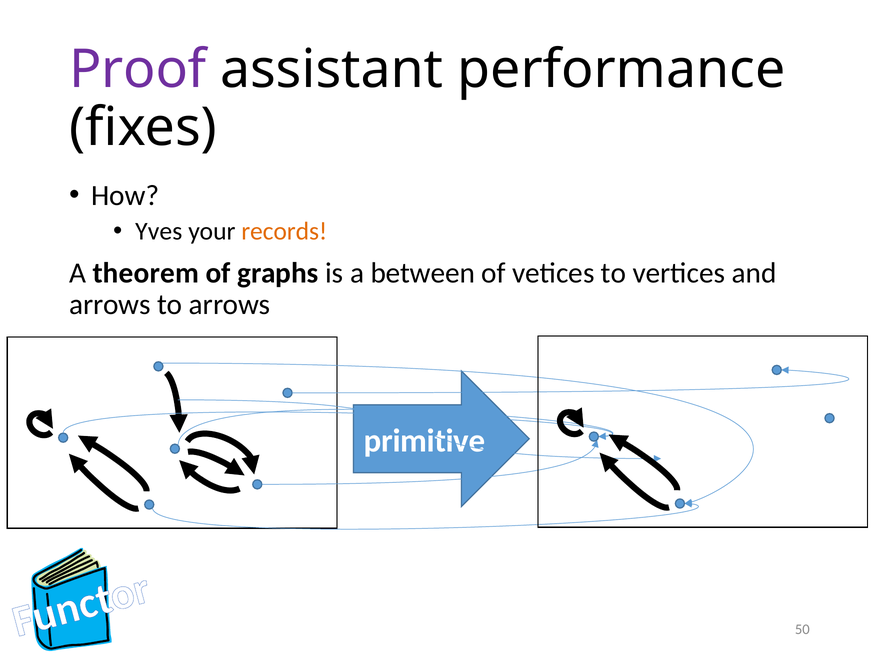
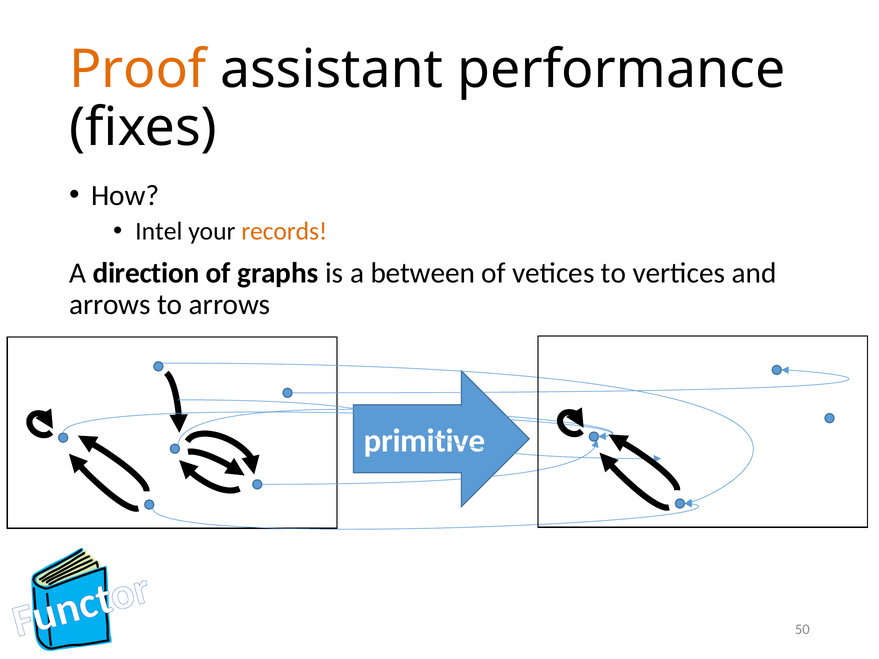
Proof colour: purple -> orange
Yves: Yves -> Intel
theorem: theorem -> direction
